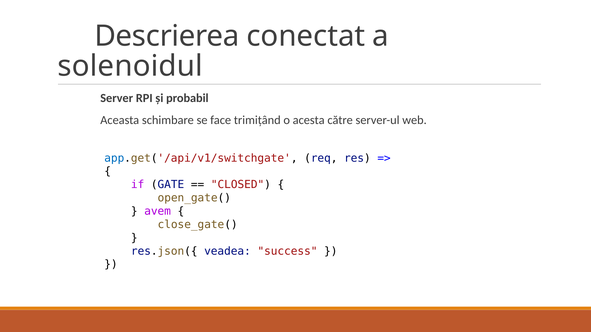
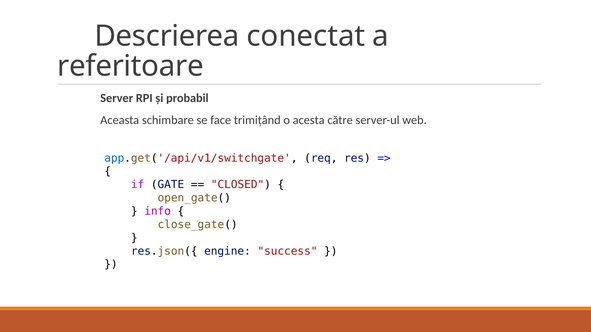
solenoidul: solenoidul -> referitoare
avem: avem -> info
veadea: veadea -> engine
